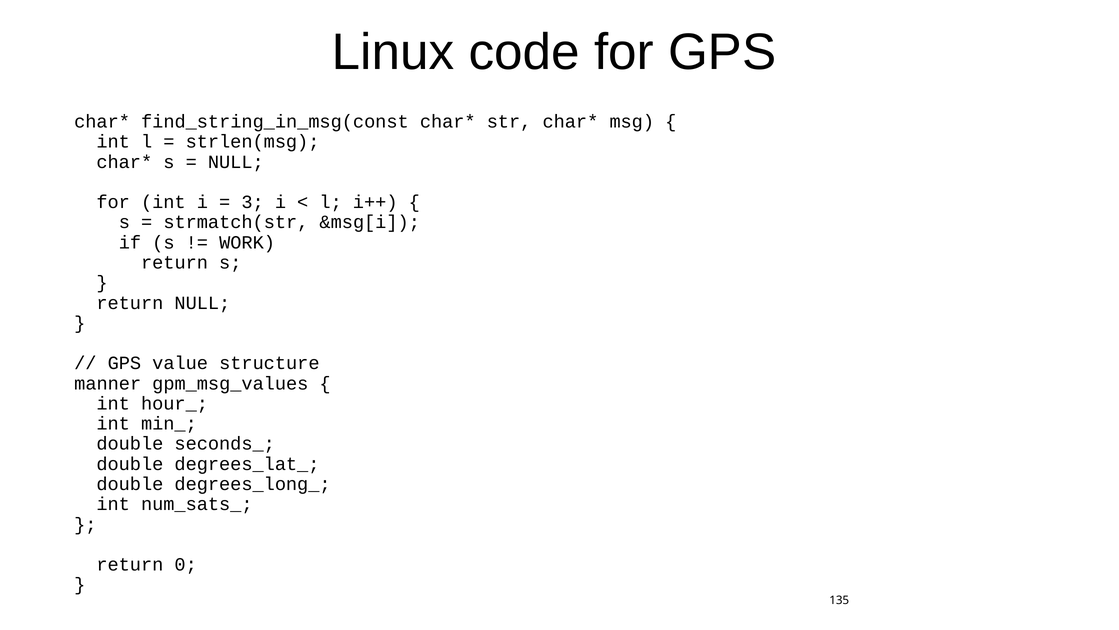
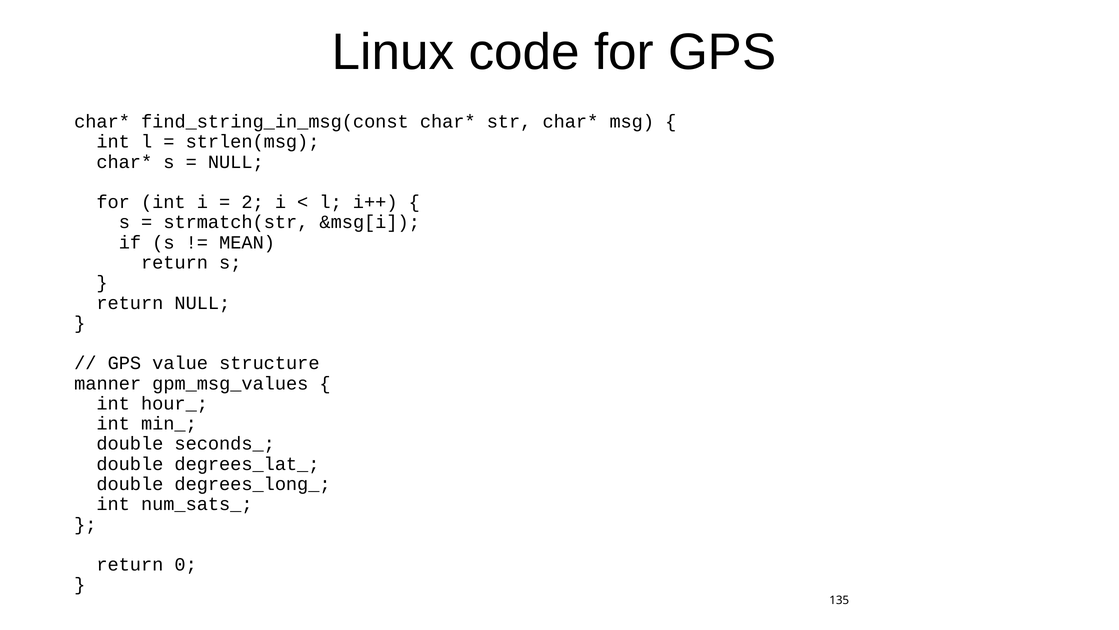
3: 3 -> 2
WORK: WORK -> MEAN
